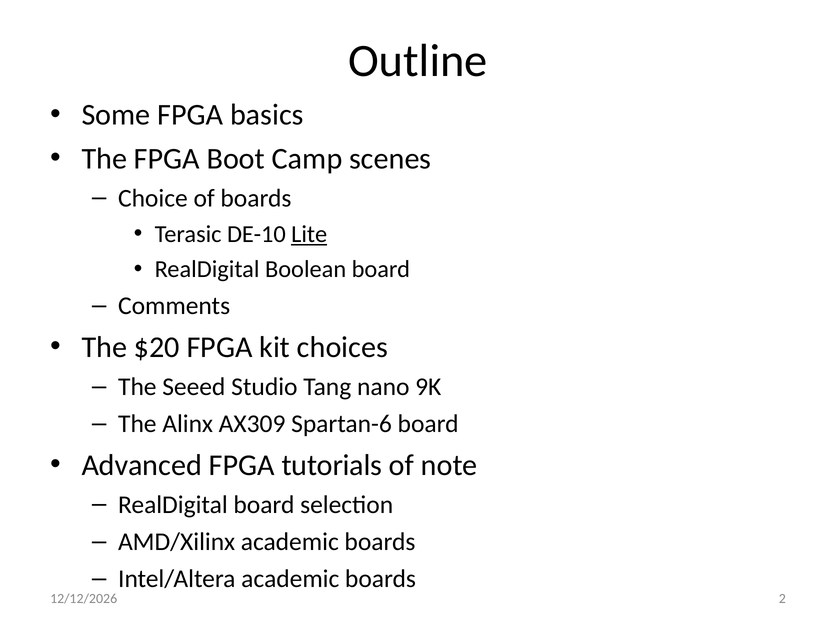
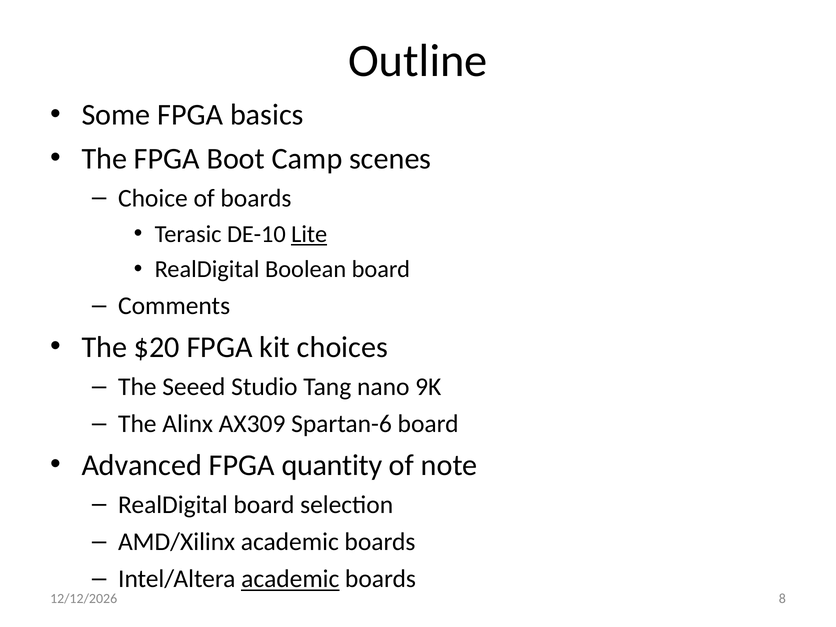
tutorials: tutorials -> quantity
academic at (290, 579) underline: none -> present
2: 2 -> 8
